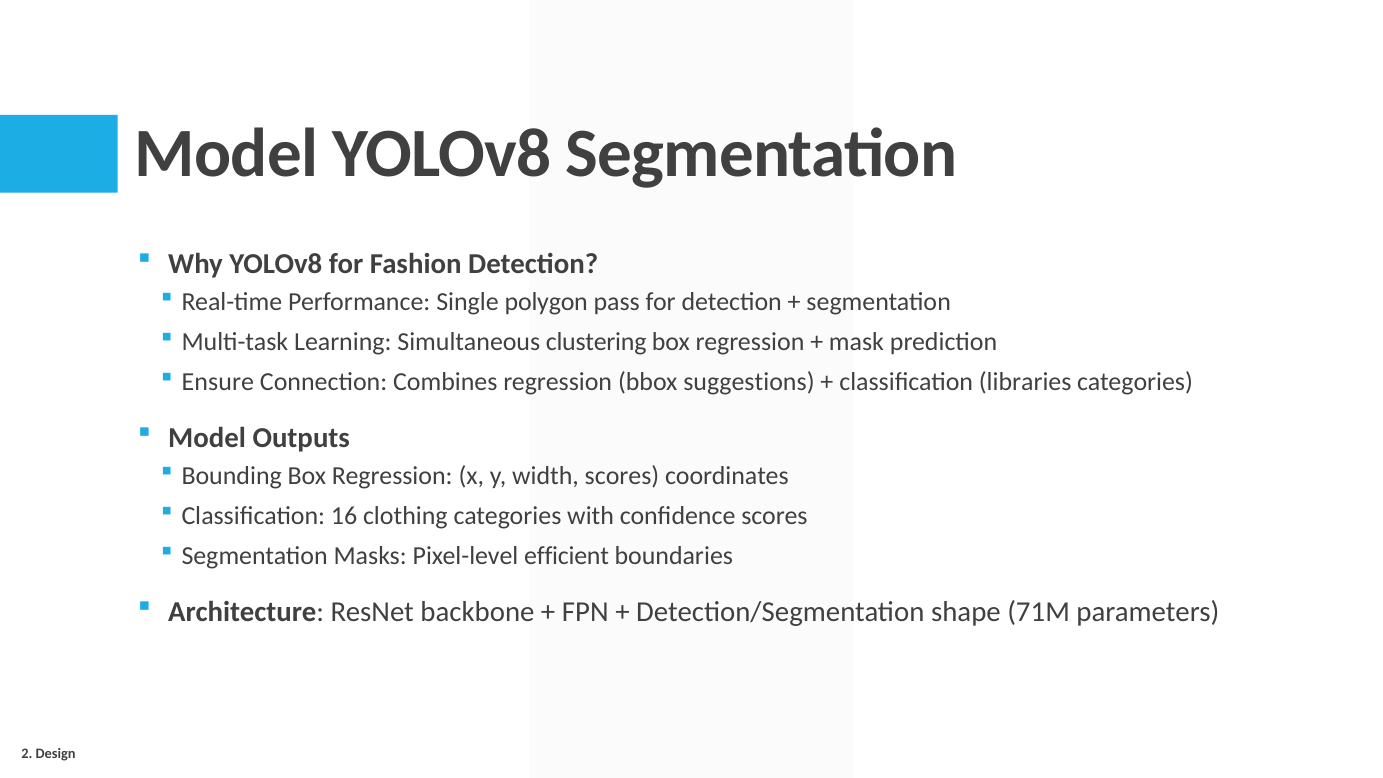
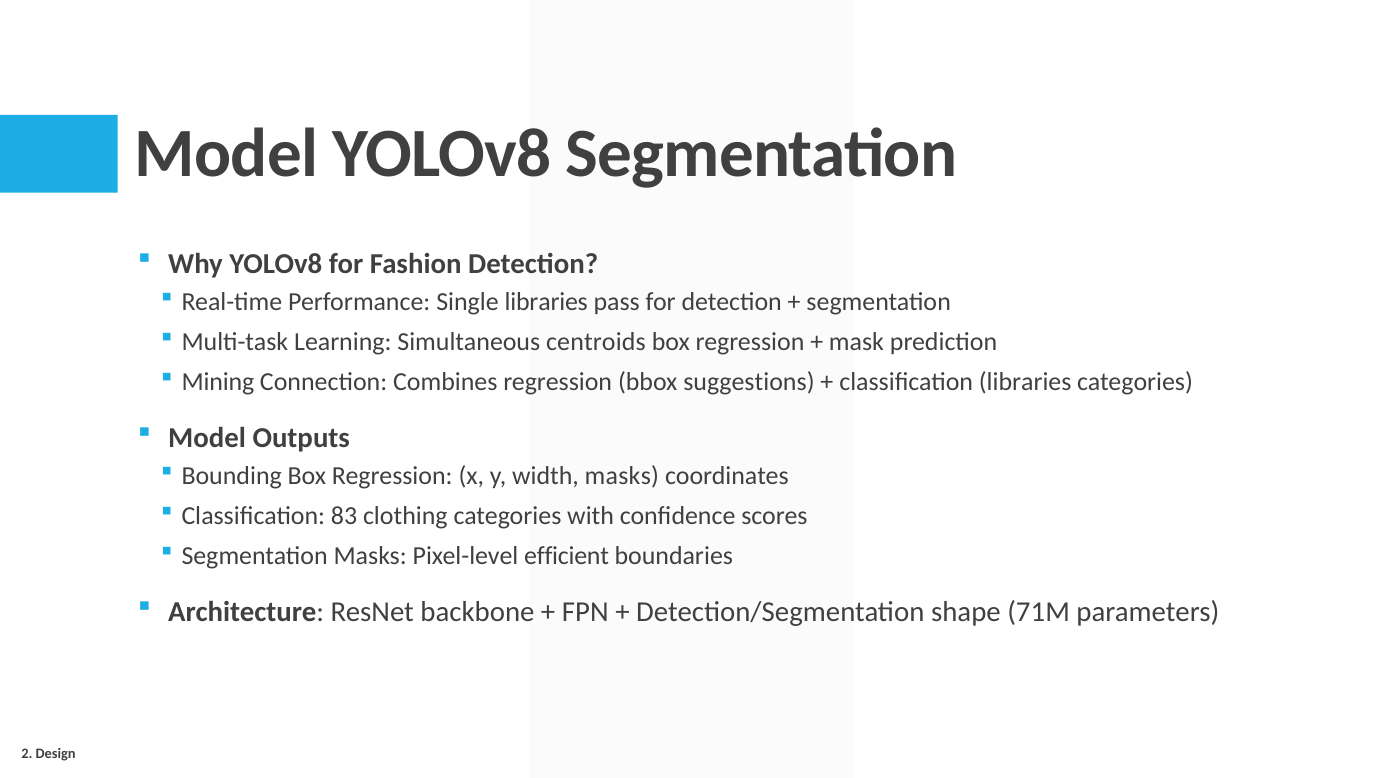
Single polygon: polygon -> libraries
clustering: clustering -> centroids
Ensure: Ensure -> Mining
width scores: scores -> masks
16: 16 -> 83
